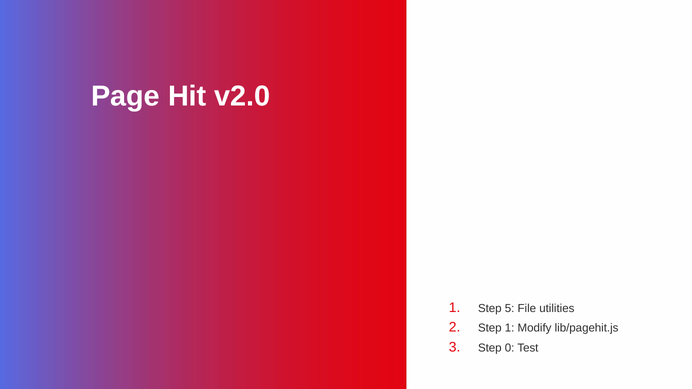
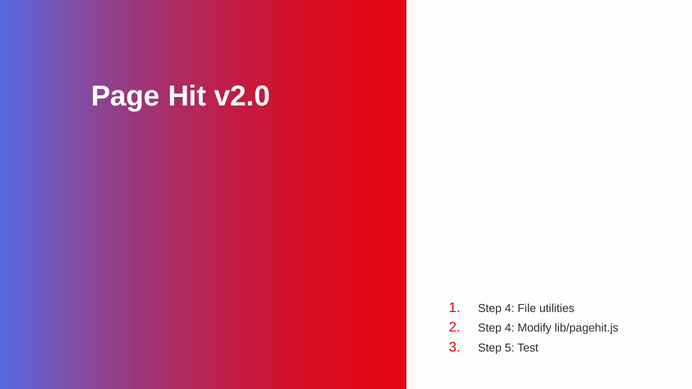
1 Step 5: 5 -> 4
2 Step 1: 1 -> 4
0: 0 -> 5
